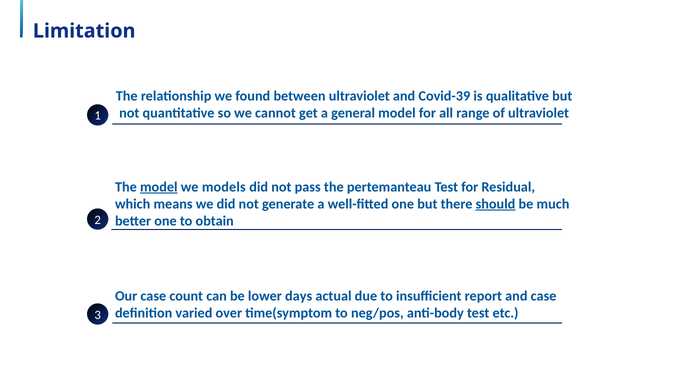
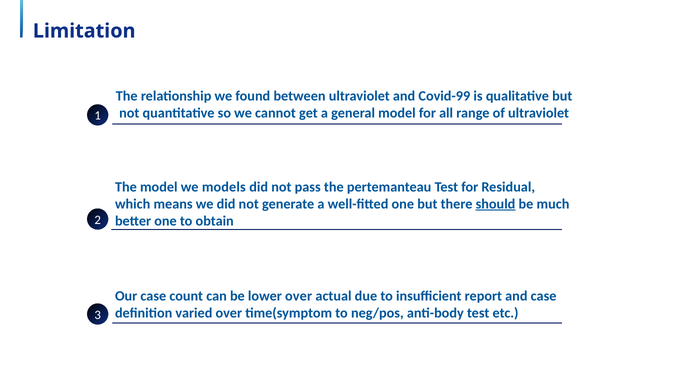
Covid-39: Covid-39 -> Covid-99
model at (159, 187) underline: present -> none
lower days: days -> over
